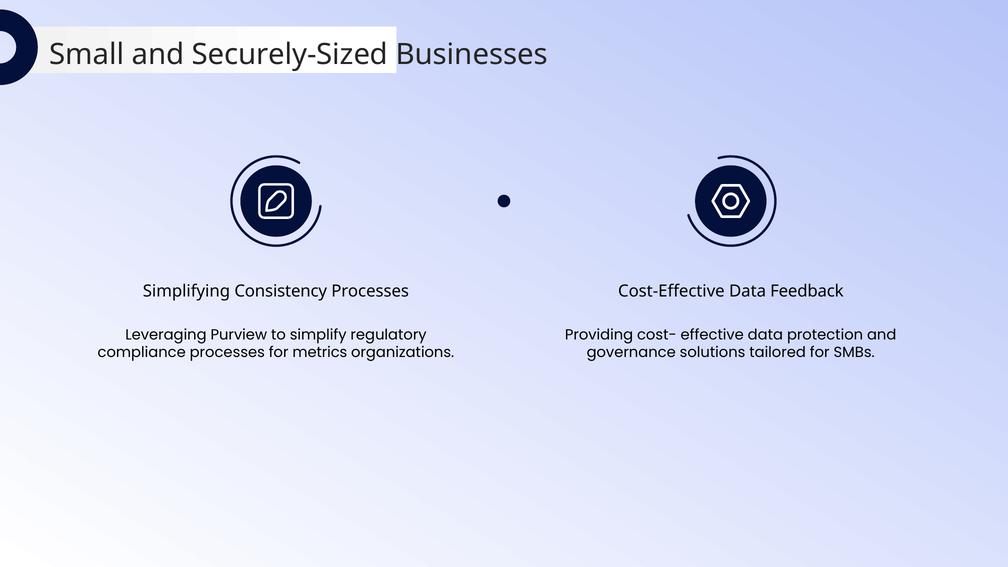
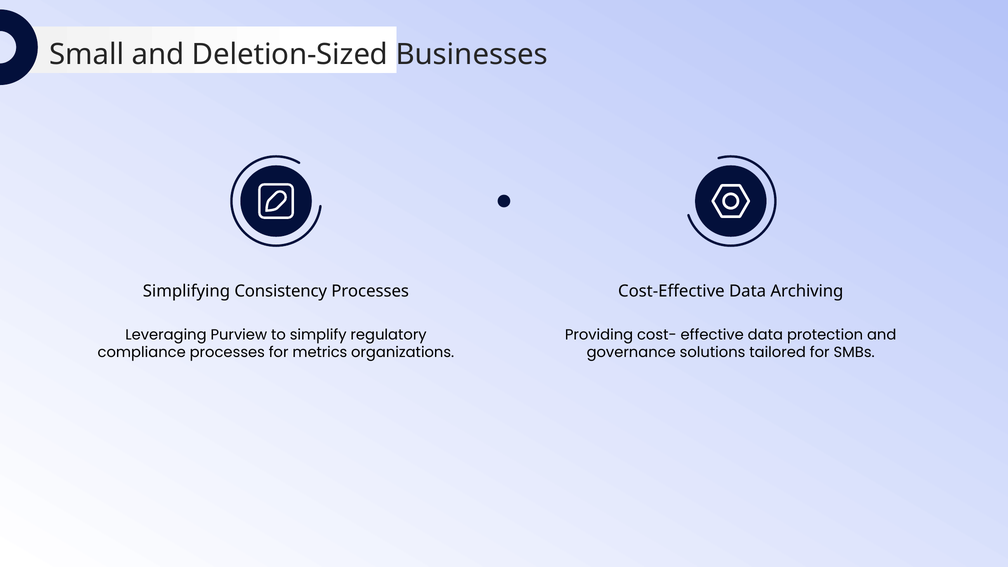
Securely-Sized: Securely-Sized -> Deletion-Sized
Feedback: Feedback -> Archiving
